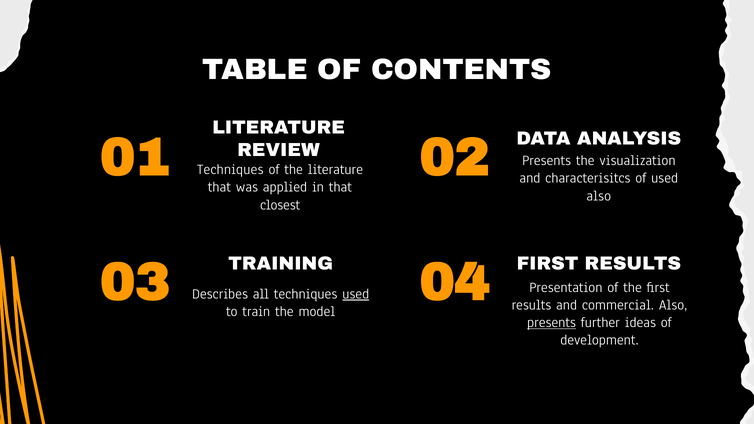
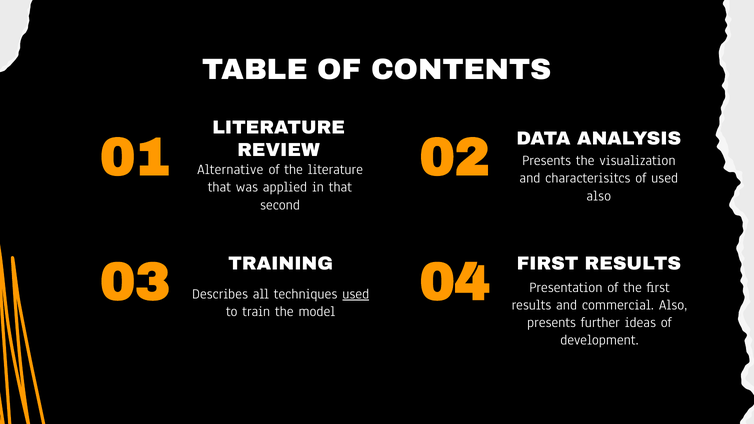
Techniques at (230, 170): Techniques -> Alternative
closest: closest -> second
presents at (551, 323) underline: present -> none
